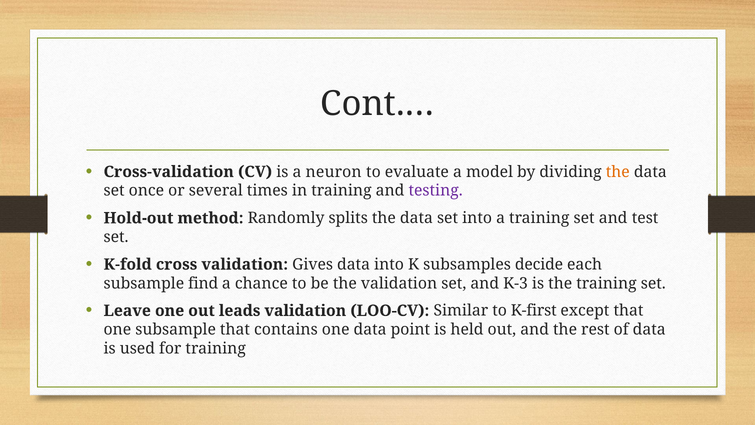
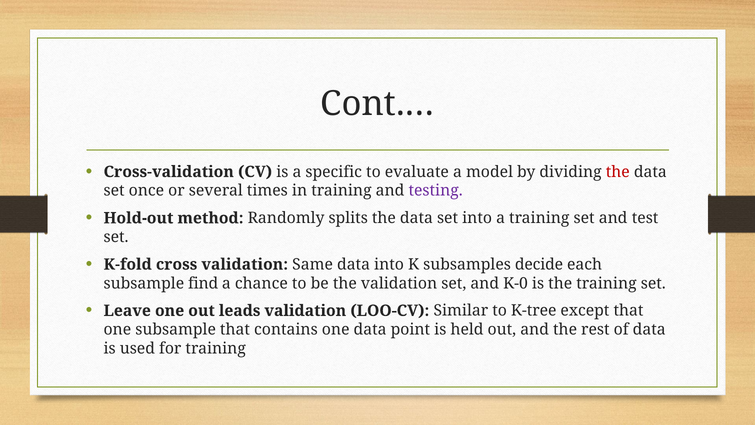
neuron: neuron -> specific
the at (618, 172) colour: orange -> red
Gives: Gives -> Same
K-3: K-3 -> K-0
K-first: K-first -> K-tree
